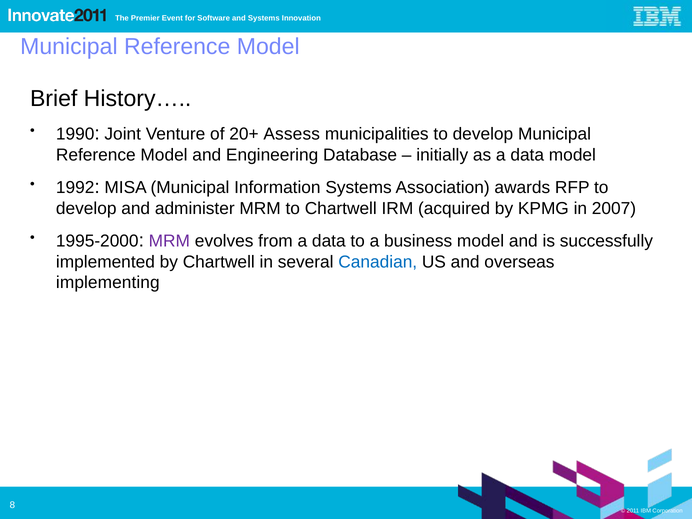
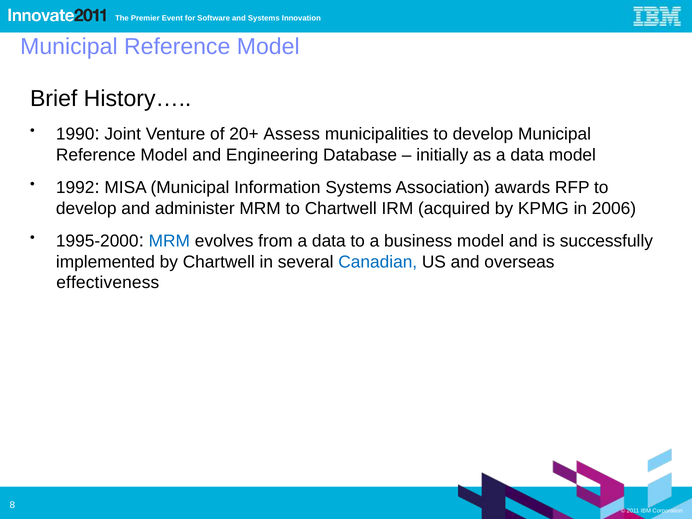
2007: 2007 -> 2006
MRM at (169, 241) colour: purple -> blue
implementing: implementing -> effectiveness
